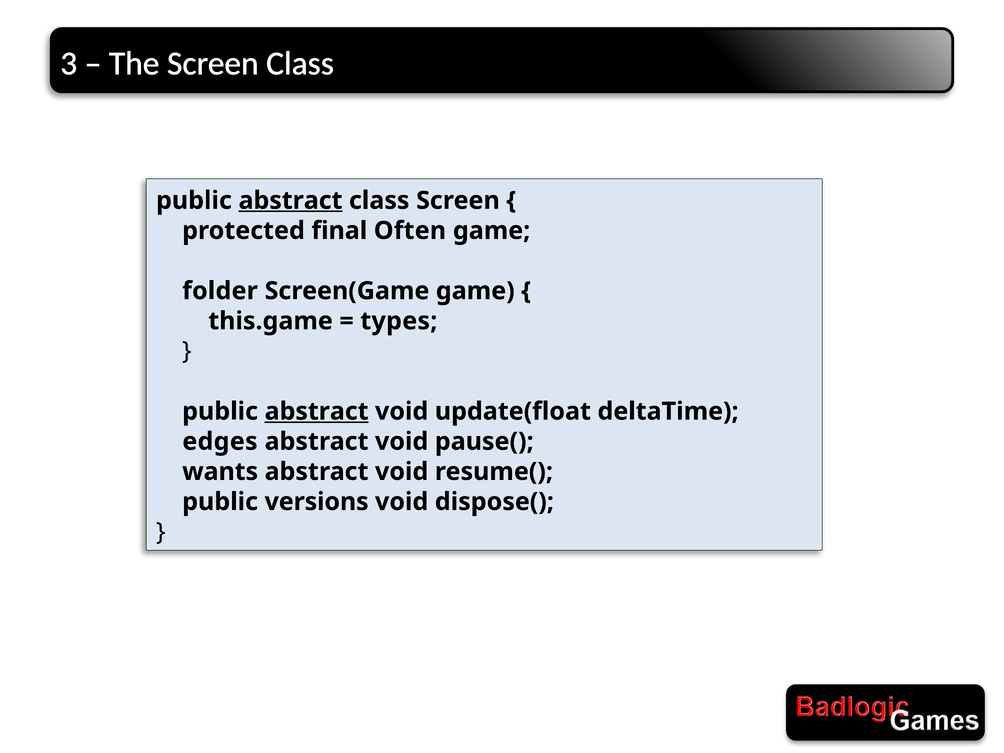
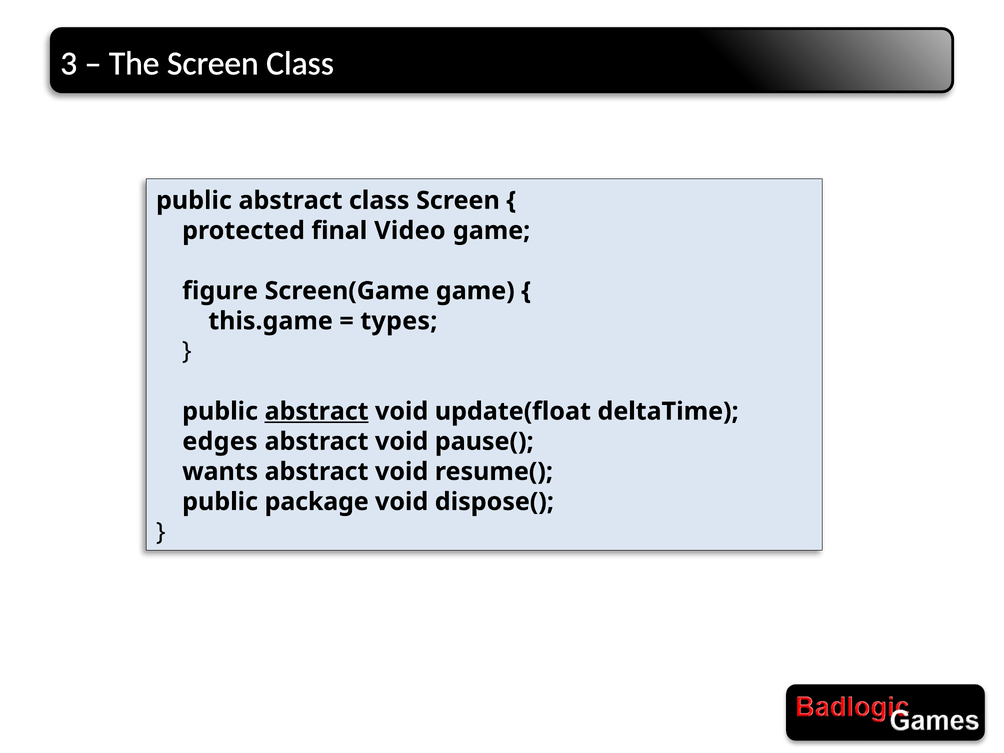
abstract at (291, 201) underline: present -> none
Often: Often -> Video
folder: folder -> figure
versions: versions -> package
